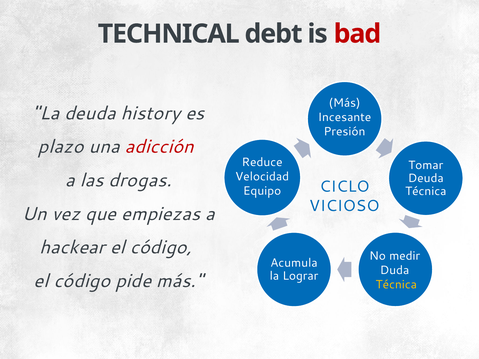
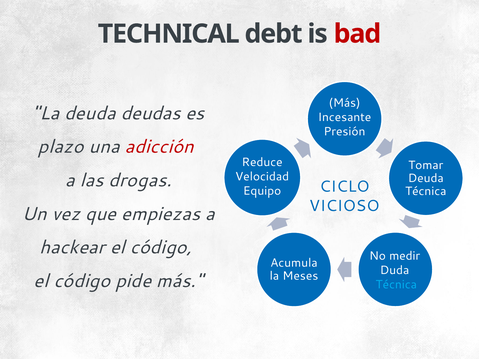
history: history -> deudas
Lograr: Lograr -> Meses
Técnica at (396, 285) colour: yellow -> light blue
